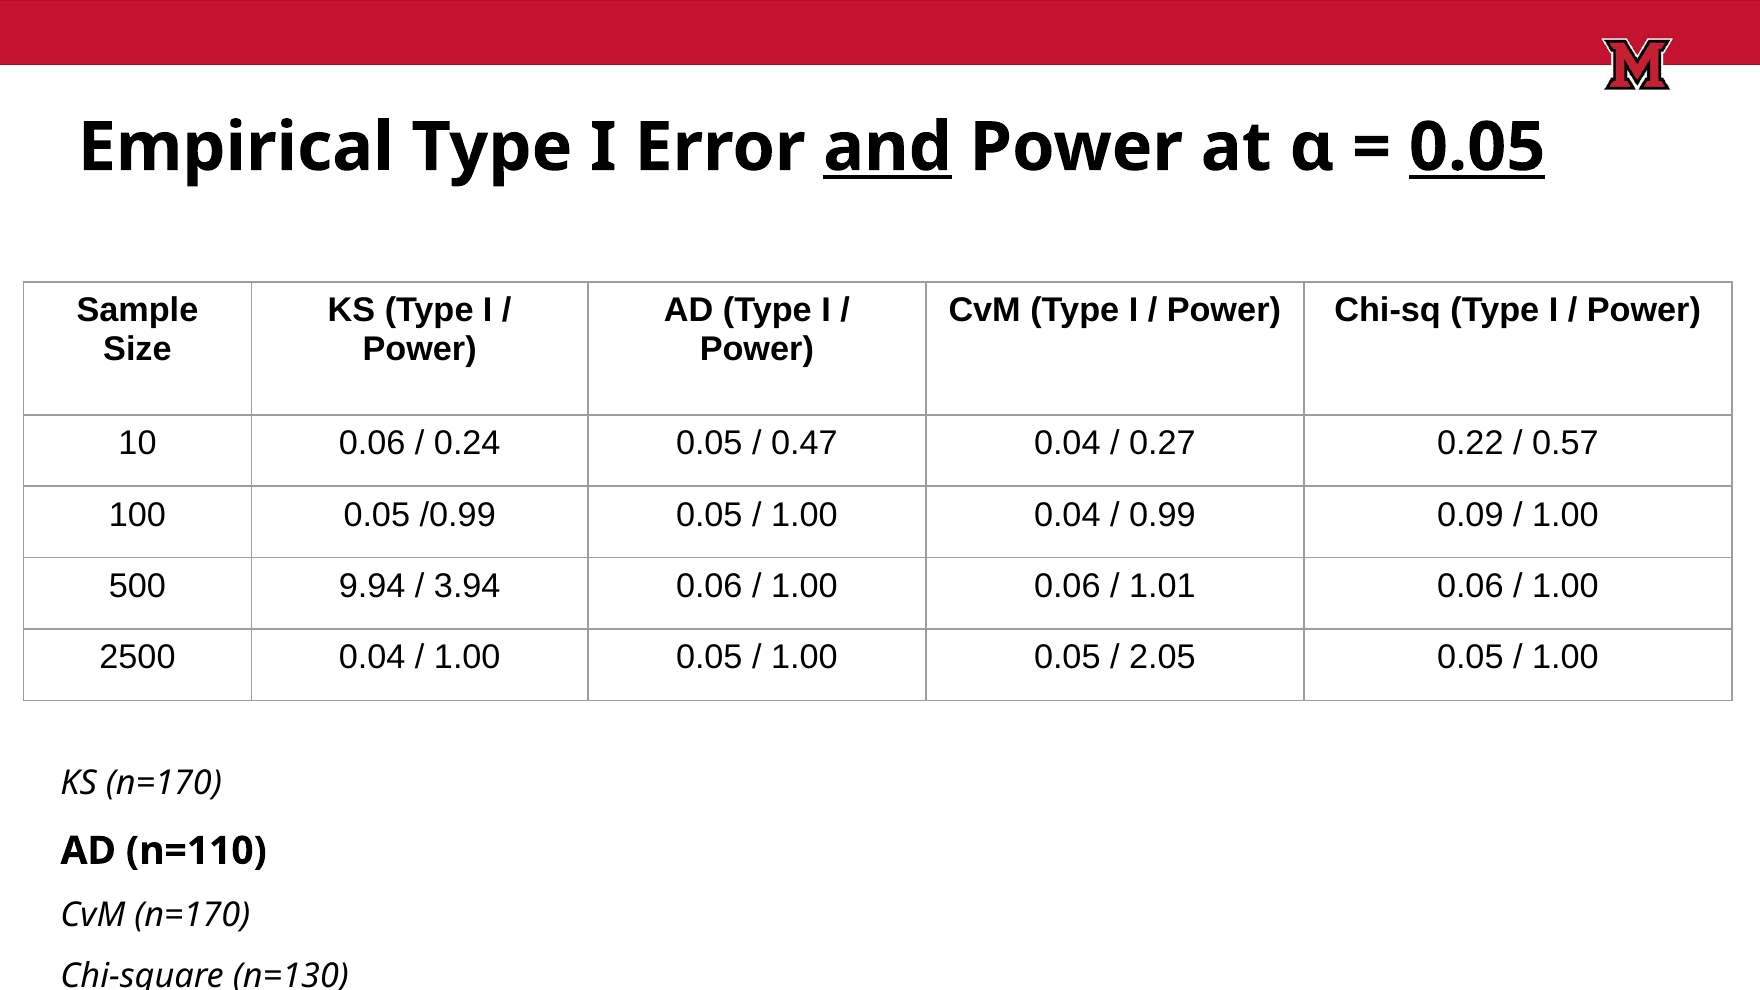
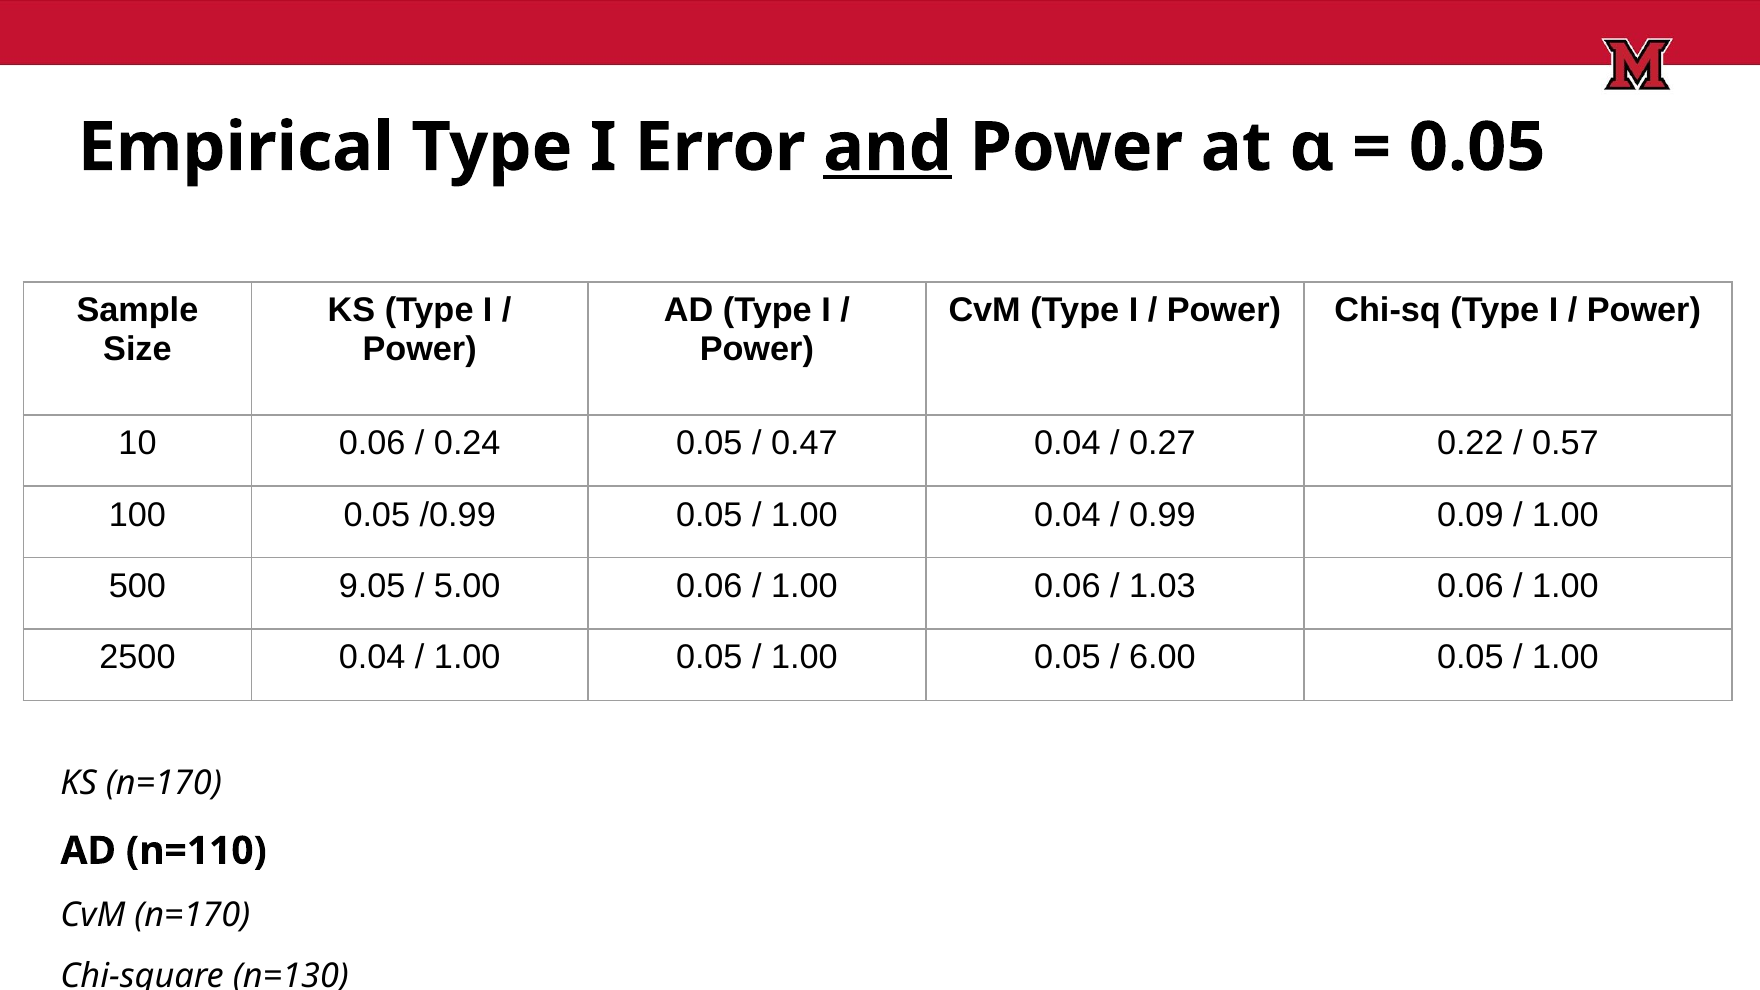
0.05 at (1477, 147) underline: present -> none
9.94: 9.94 -> 9.05
3.94: 3.94 -> 5.00
1.01: 1.01 -> 1.03
2.05: 2.05 -> 6.00
